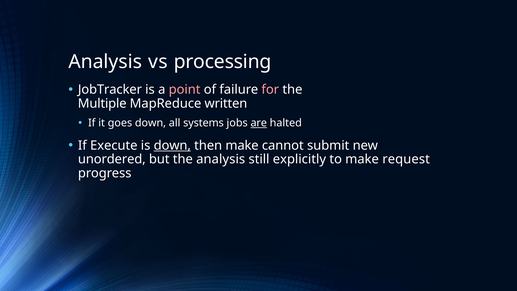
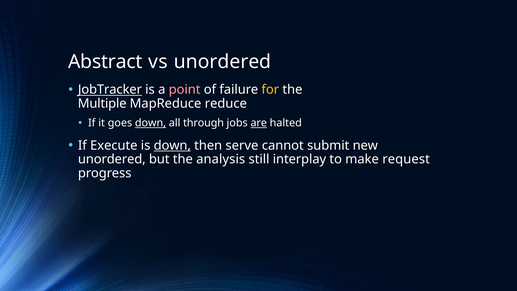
Analysis at (105, 62): Analysis -> Abstract
vs processing: processing -> unordered
JobTracker underline: none -> present
for colour: pink -> yellow
written: written -> reduce
down at (150, 123) underline: none -> present
systems: systems -> through
then make: make -> serve
explicitly: explicitly -> interplay
